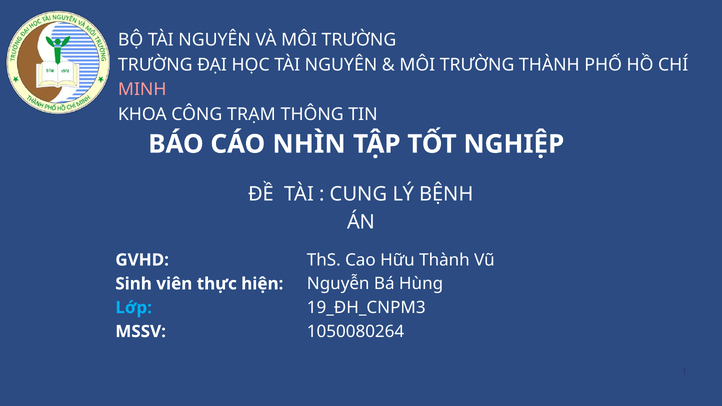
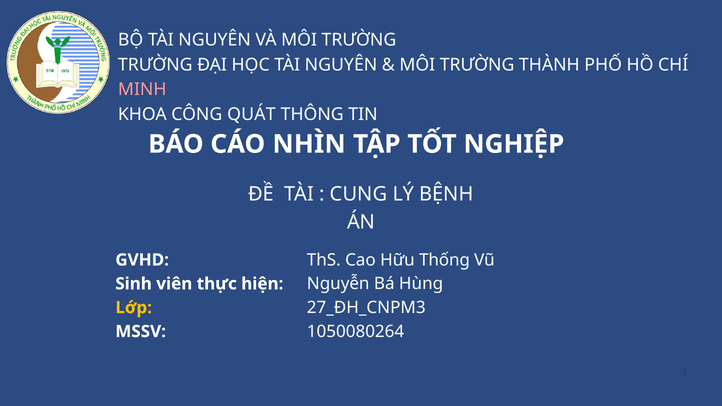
TRẠM: TRẠM -> QUÁT
Hữu Thành: Thành -> Thống
19_ĐH_CNPM3: 19_ĐH_CNPM3 -> 27_ĐH_CNPM3
Lớp colour: light blue -> yellow
